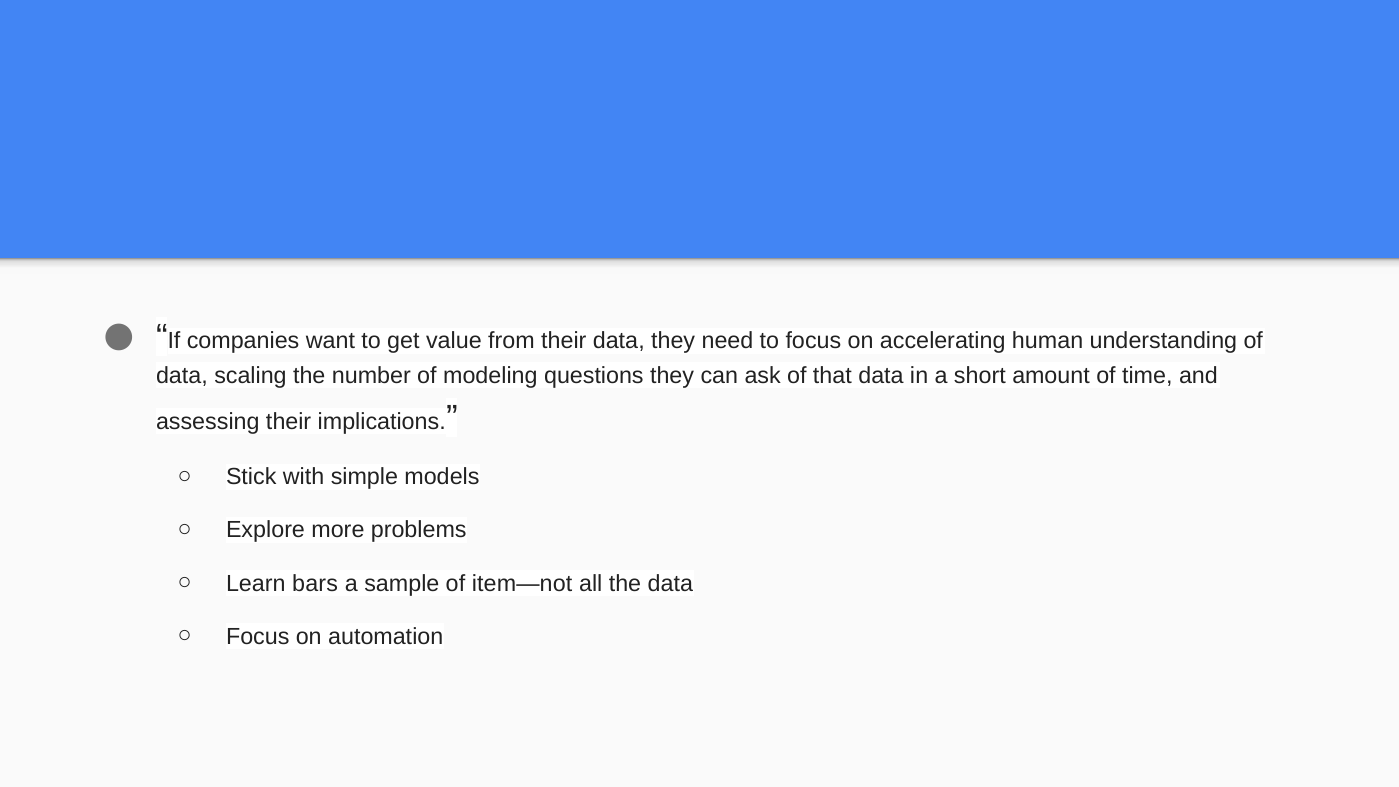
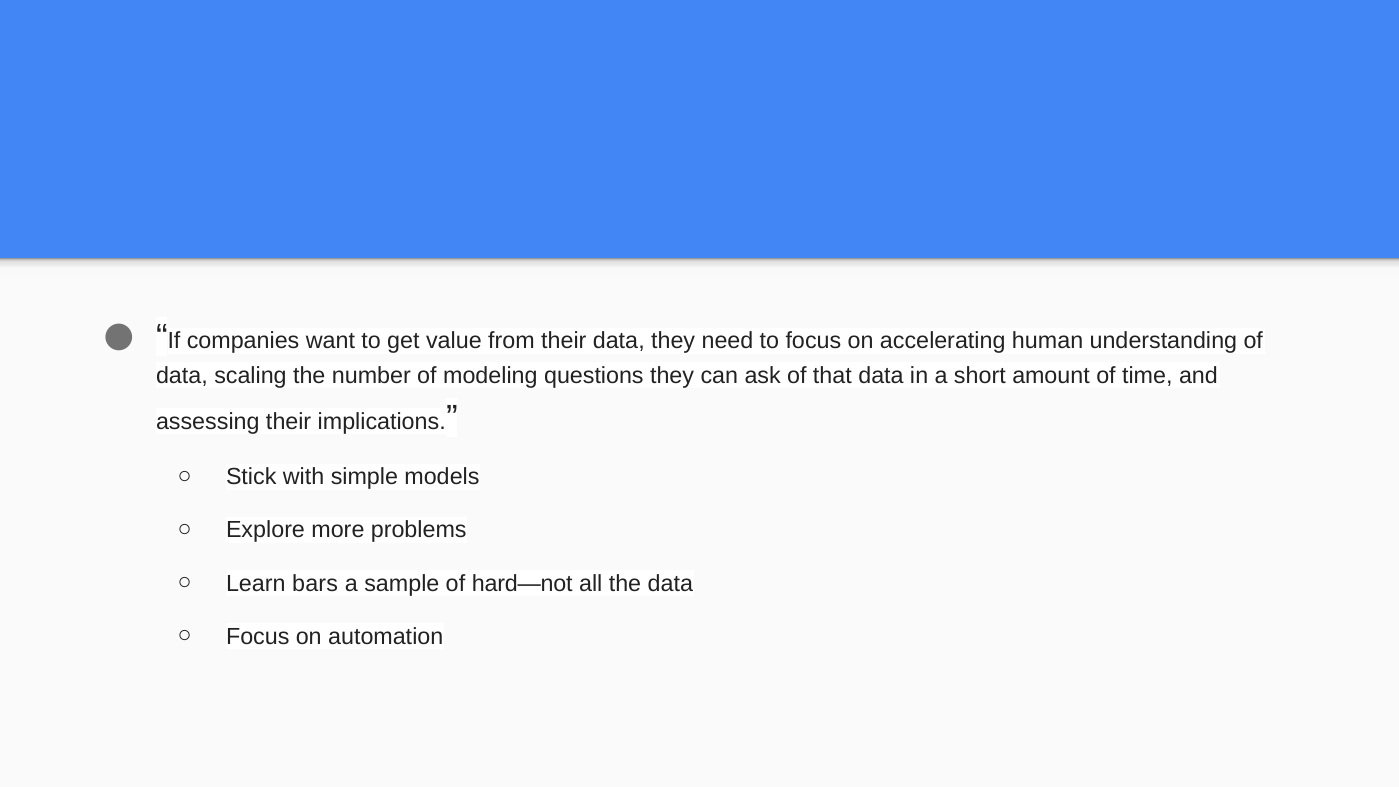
item—not: item—not -> hard—not
